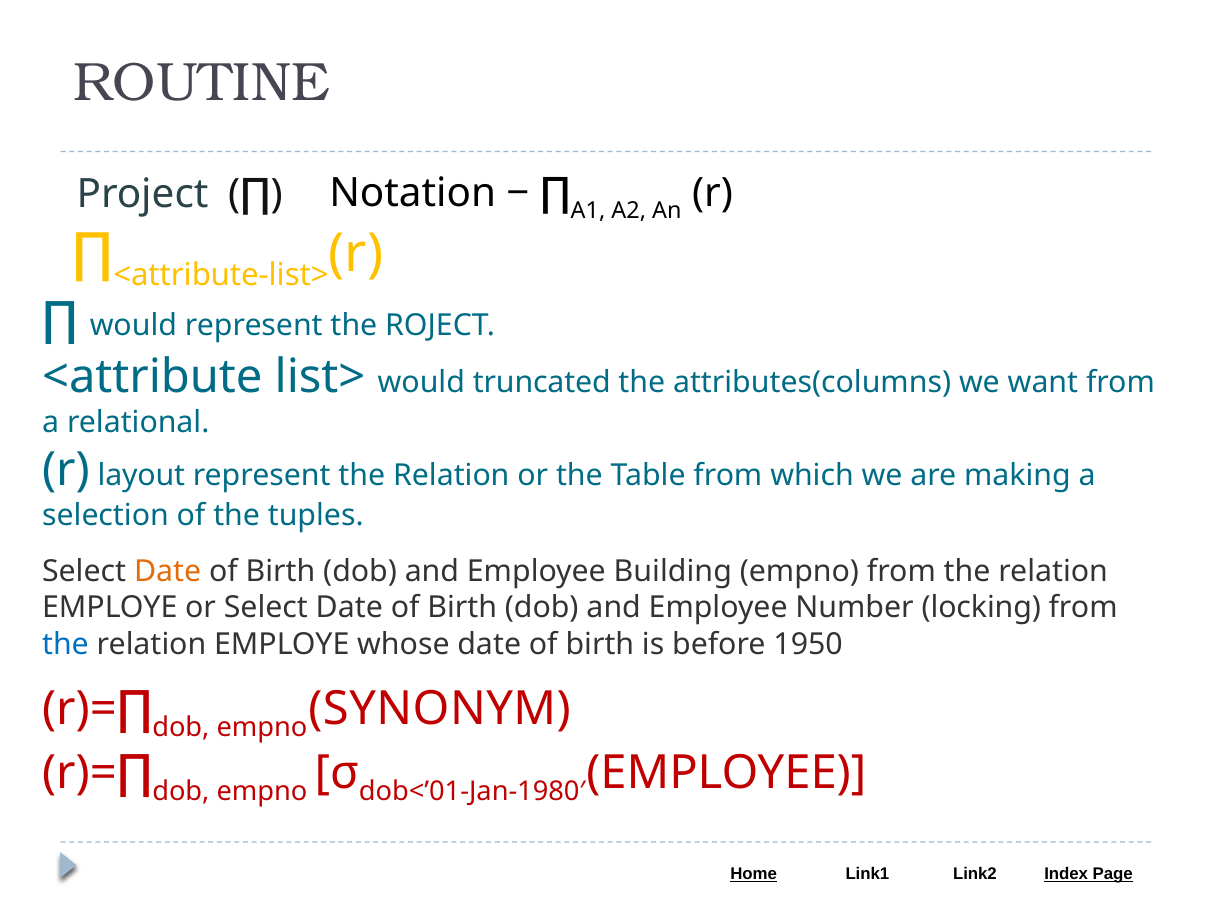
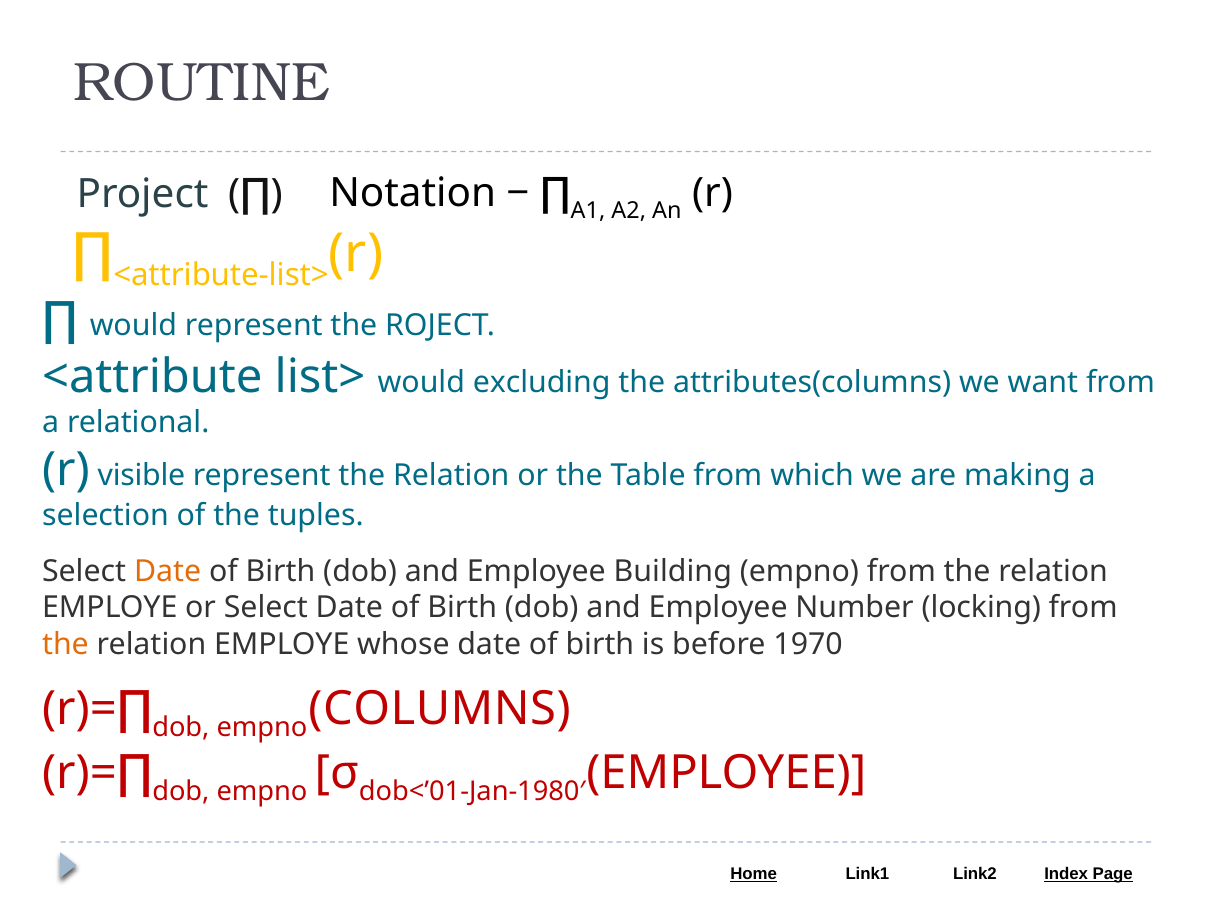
truncated: truncated -> excluding
layout: layout -> visible
the at (66, 644) colour: blue -> orange
1950: 1950 -> 1970
SYNONYM: SYNONYM -> COLUMNS
